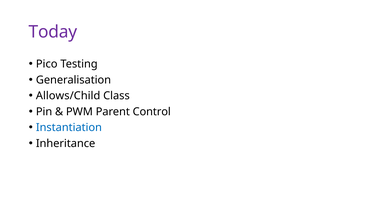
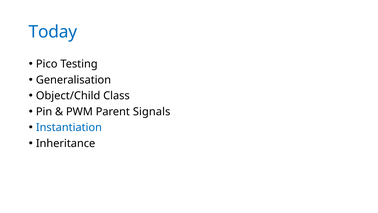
Today colour: purple -> blue
Allows/Child: Allows/Child -> Object/Child
Control: Control -> Signals
